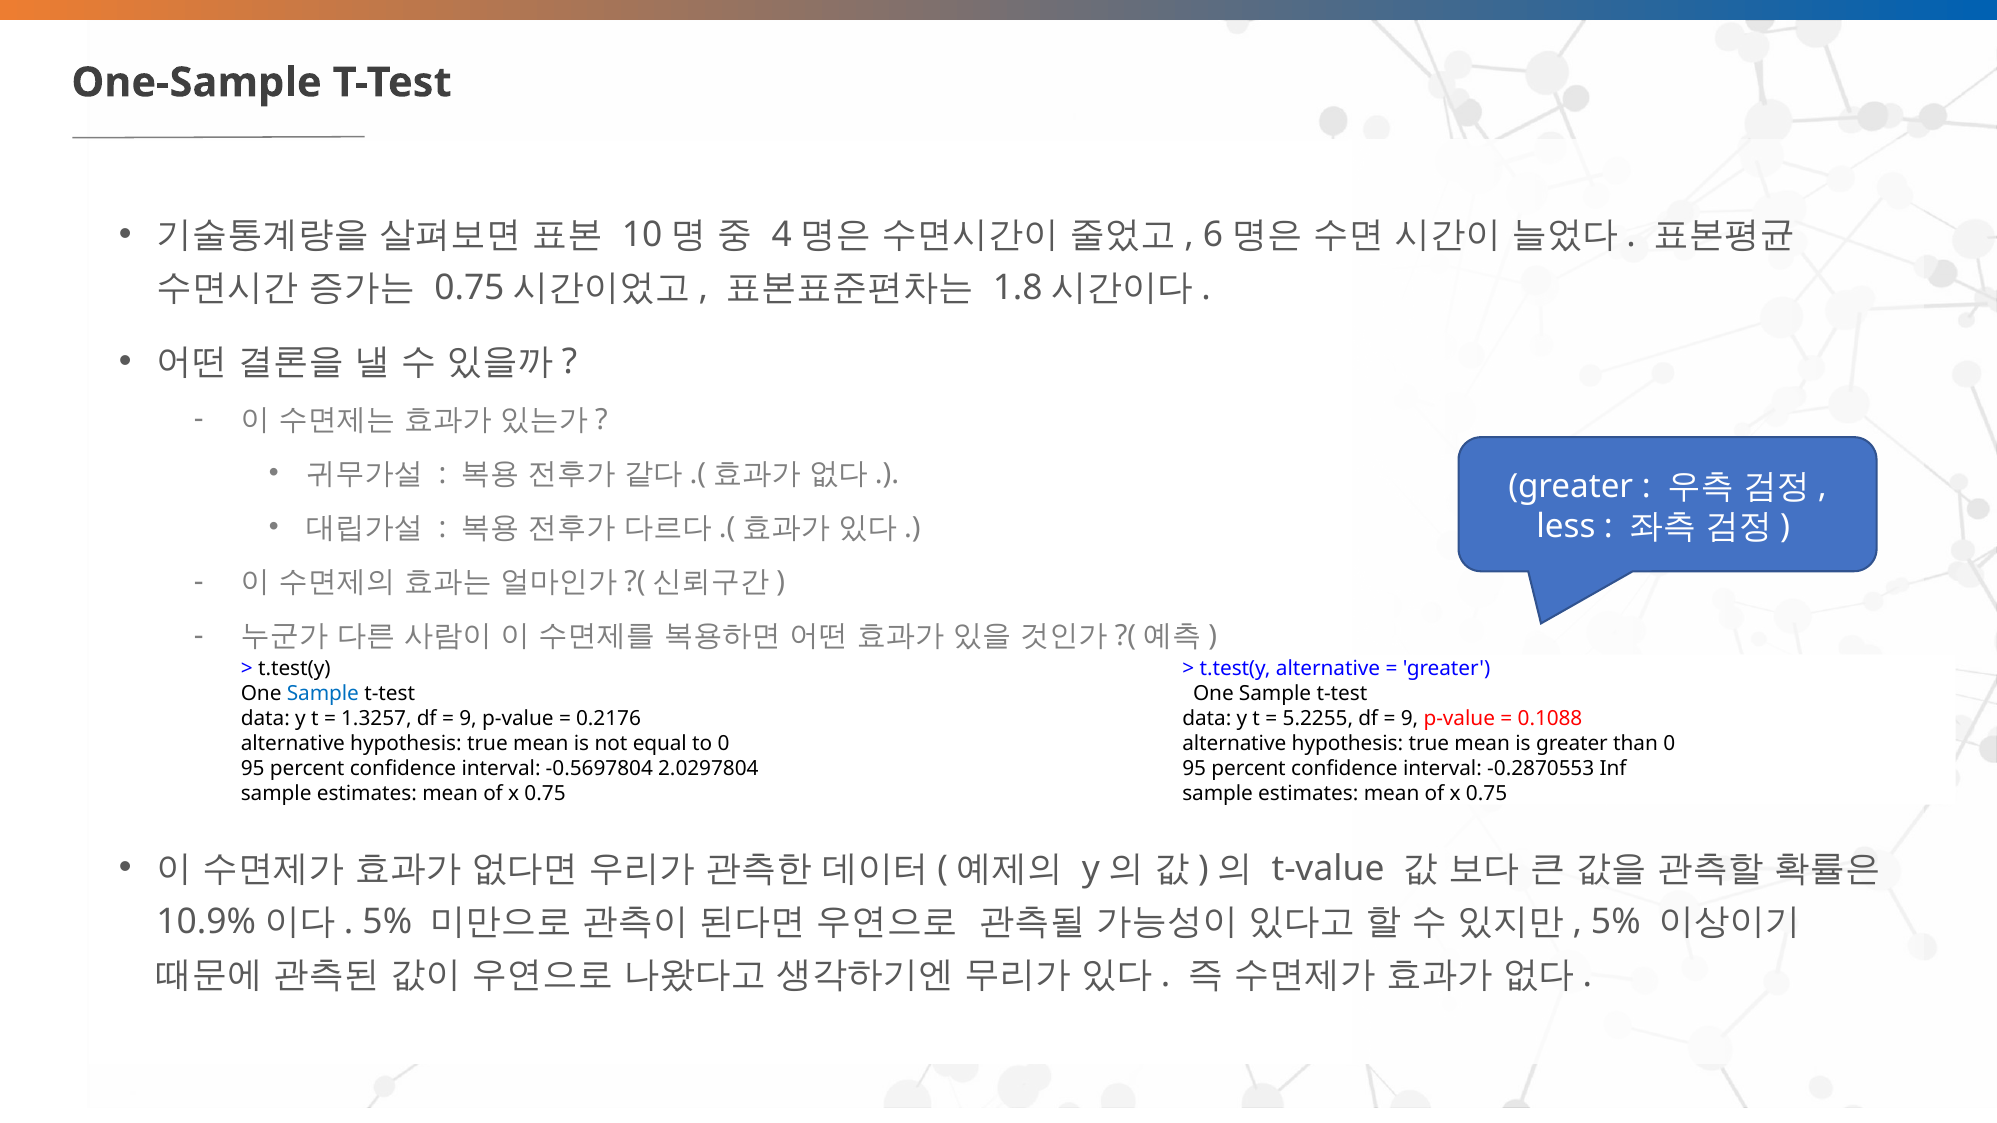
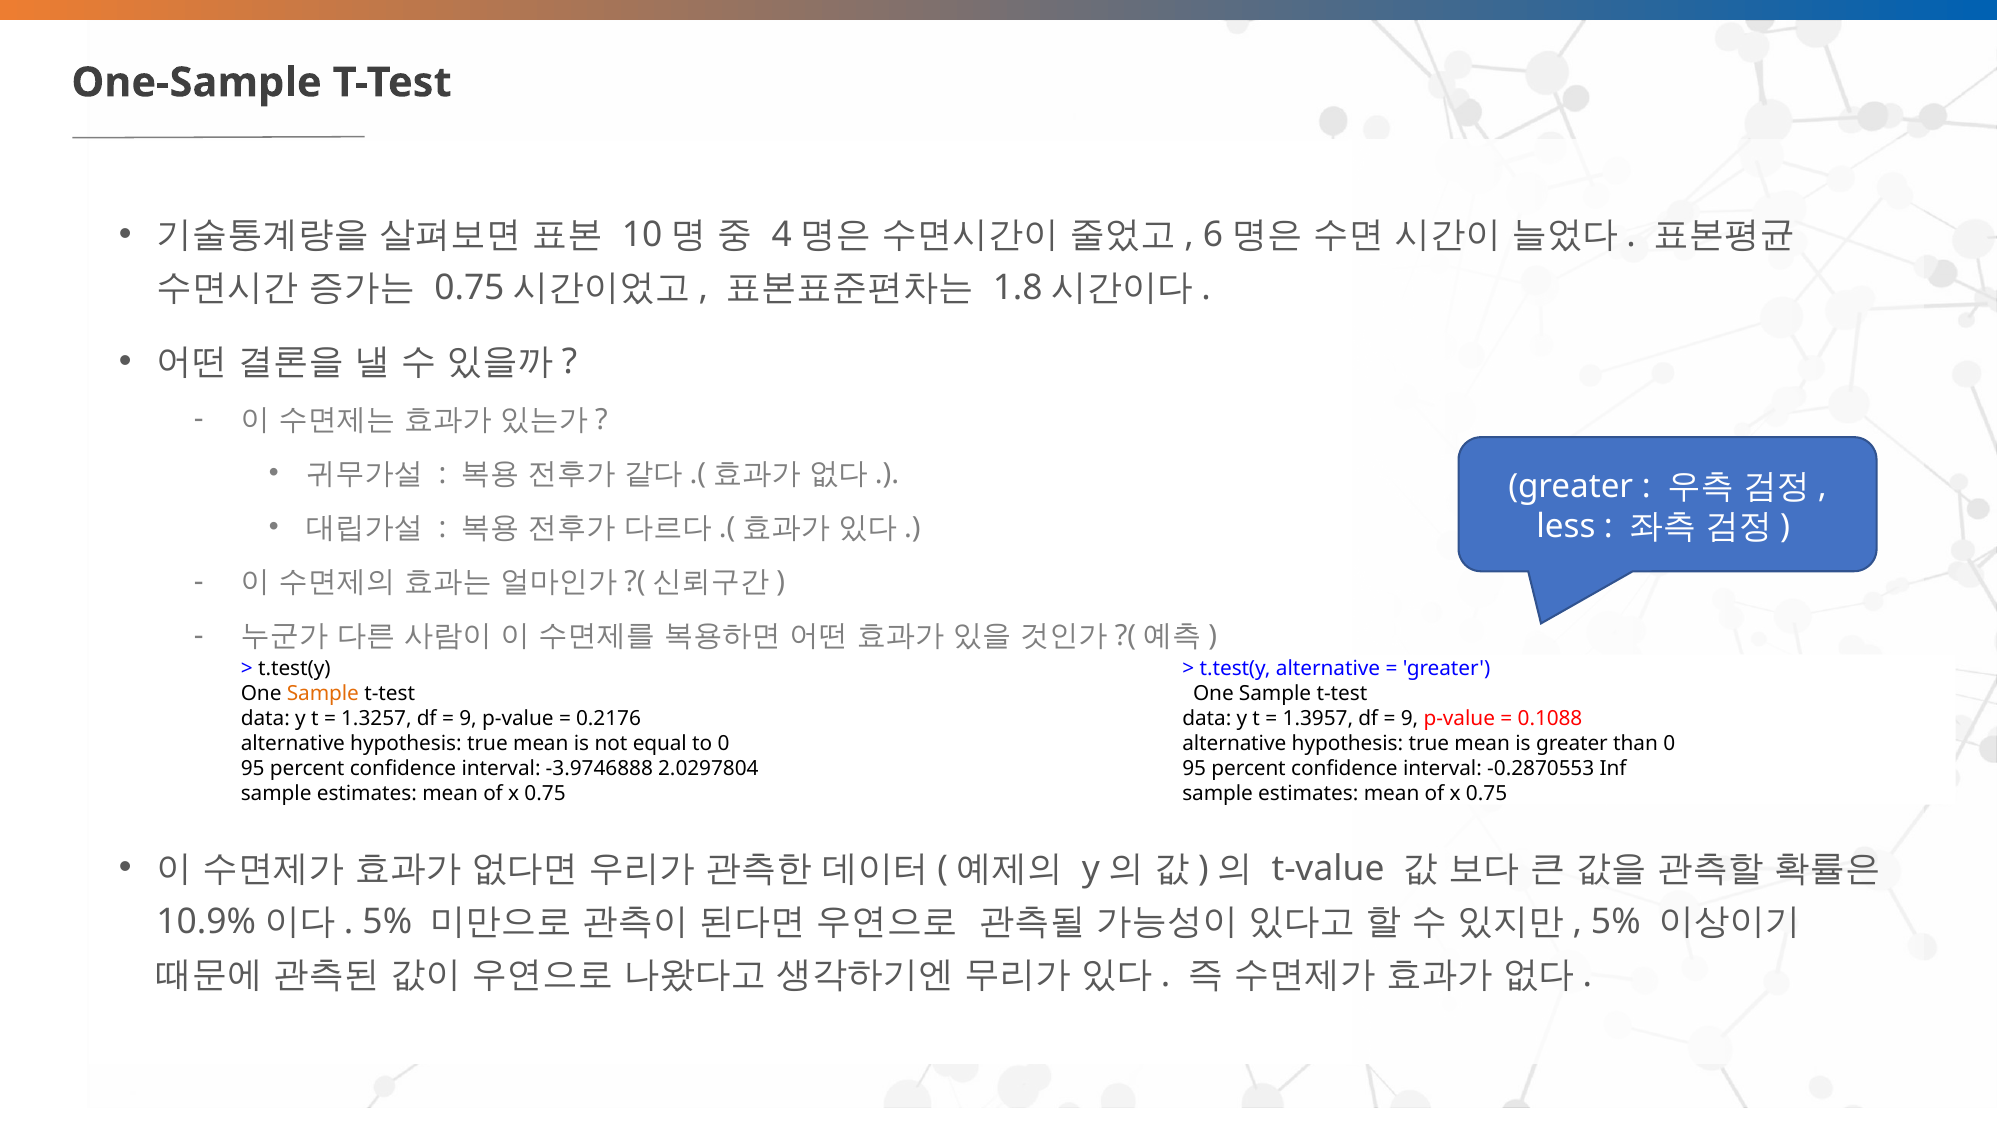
Sample at (323, 694) colour: blue -> orange
5.2255: 5.2255 -> 1.3957
-0.5697804: -0.5697804 -> -3.9746888
